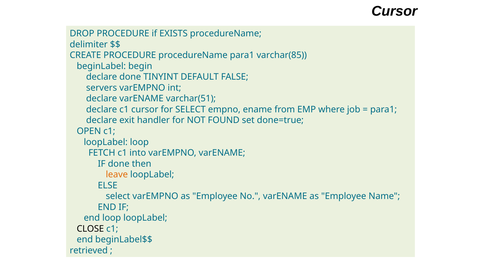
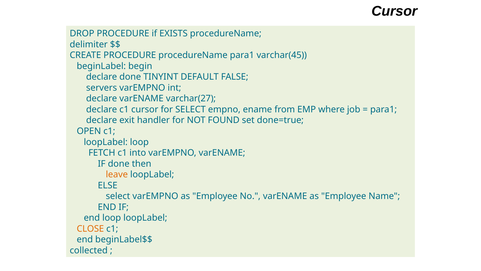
varchar(85: varchar(85 -> varchar(45
varchar(51: varchar(51 -> varchar(27
CLOSE colour: black -> orange
retrieved: retrieved -> collected
